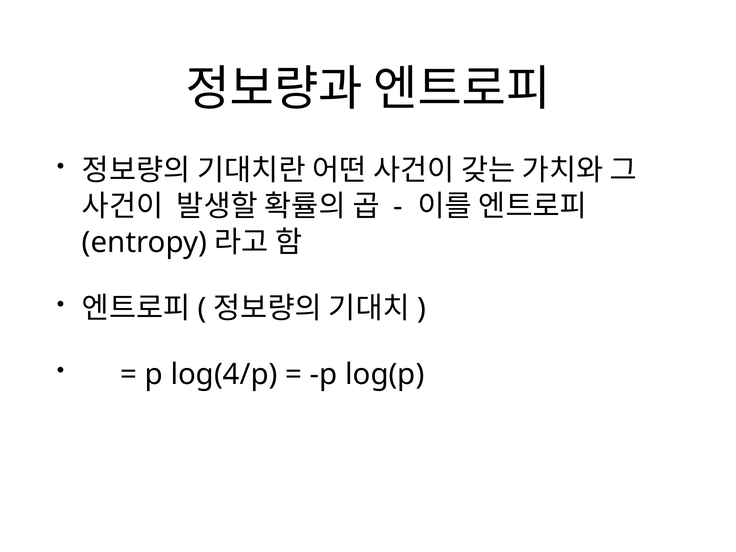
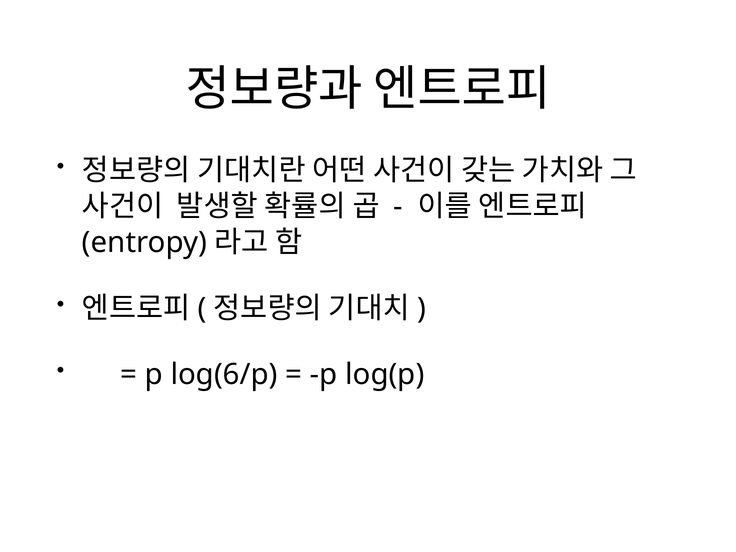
log(4/p: log(4/p -> log(6/p
